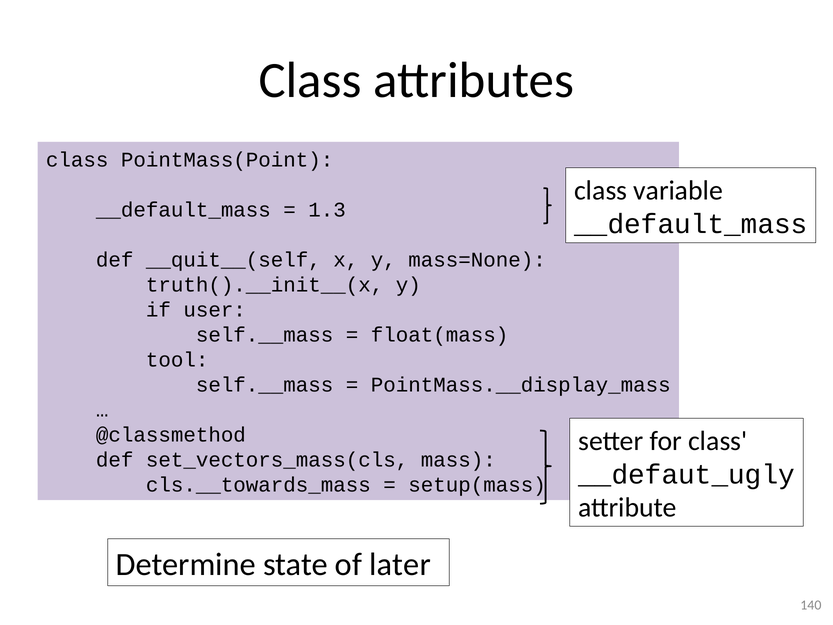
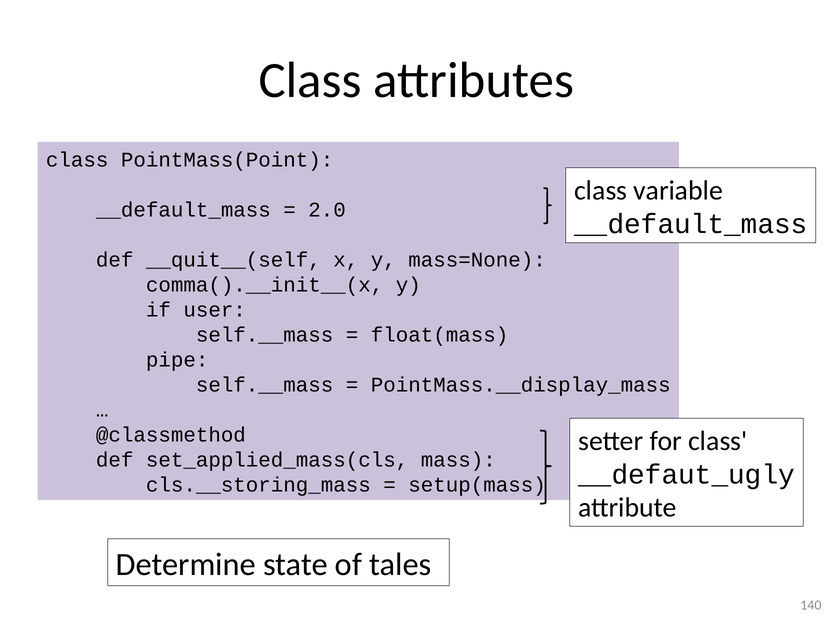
1.3: 1.3 -> 2.0
truth().__init__(x: truth().__init__(x -> comma().__init__(x
tool: tool -> pipe
set_vectors_mass(cls: set_vectors_mass(cls -> set_applied_mass(cls
cls.__towards_mass: cls.__towards_mass -> cls.__storing_mass
later: later -> tales
